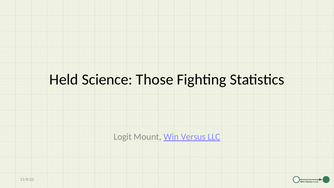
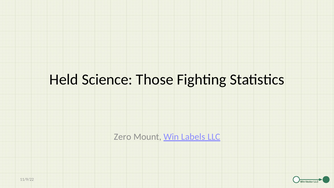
Logit: Logit -> Zero
Versus: Versus -> Labels
